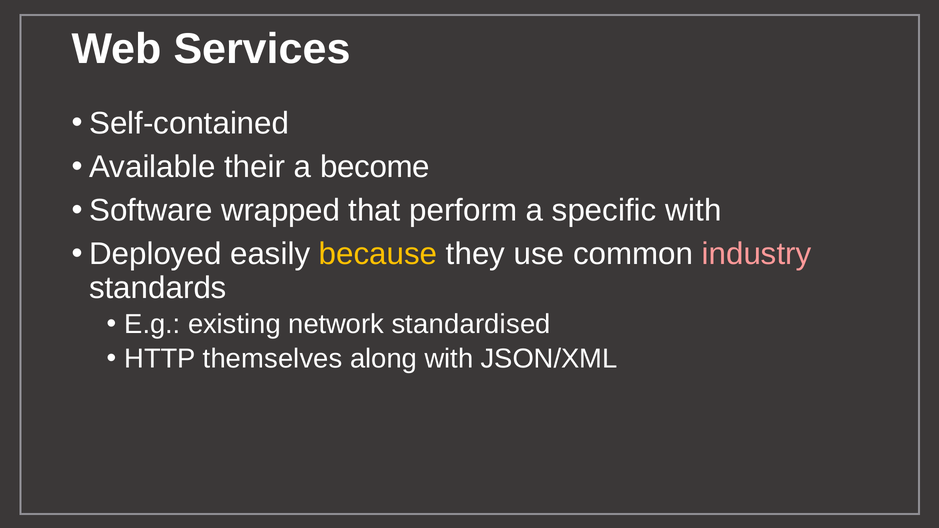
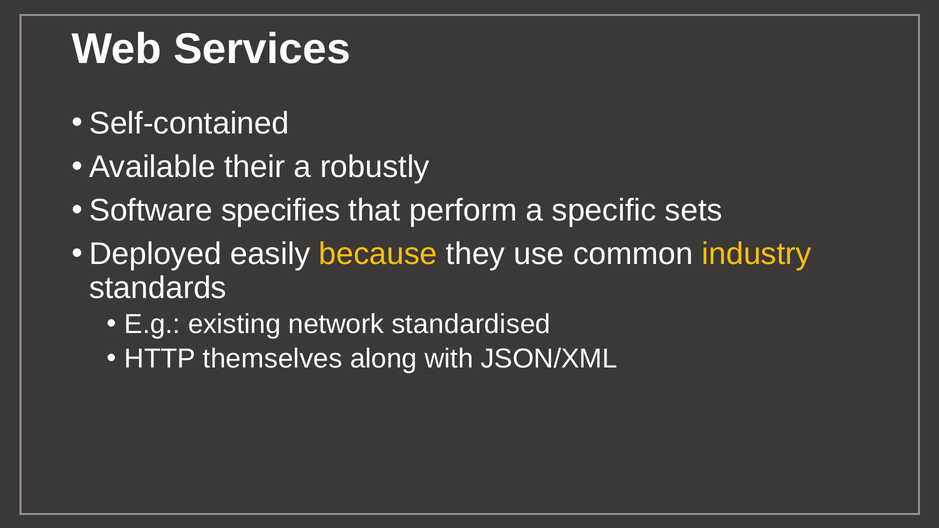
become: become -> robustly
wrapped: wrapped -> specifies
specific with: with -> sets
industry colour: pink -> yellow
